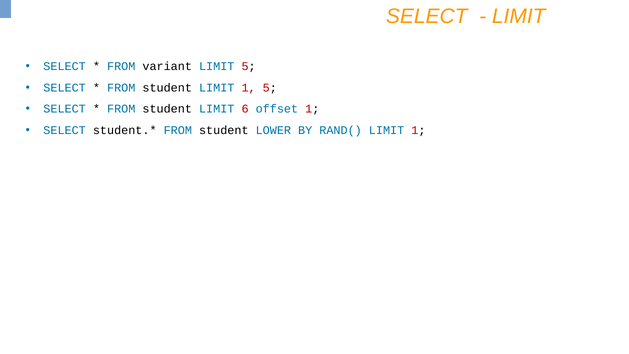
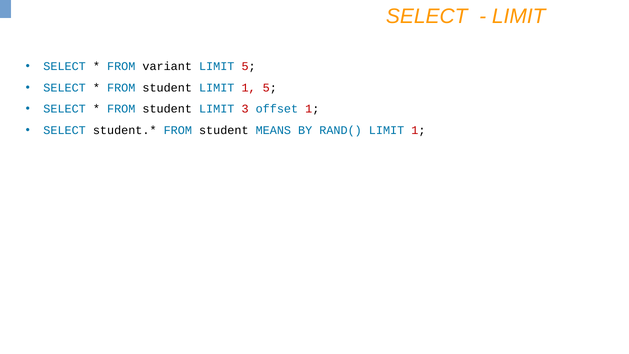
6: 6 -> 3
LOWER: LOWER -> MEANS
